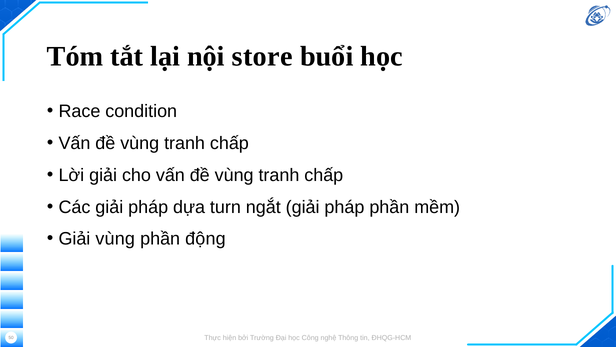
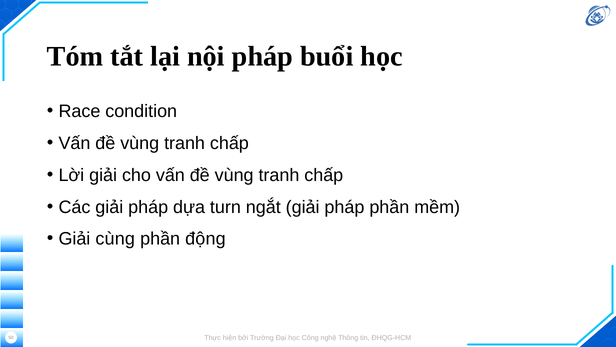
nội store: store -> pháp
Giải vùng: vùng -> cùng
